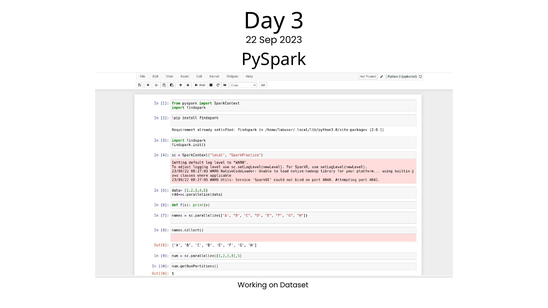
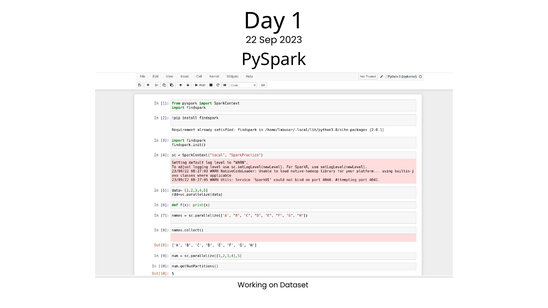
3: 3 -> 1
